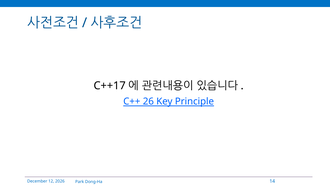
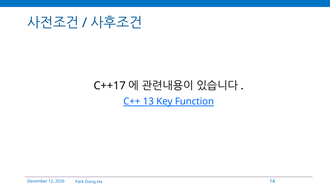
26: 26 -> 13
Principle: Principle -> Function
